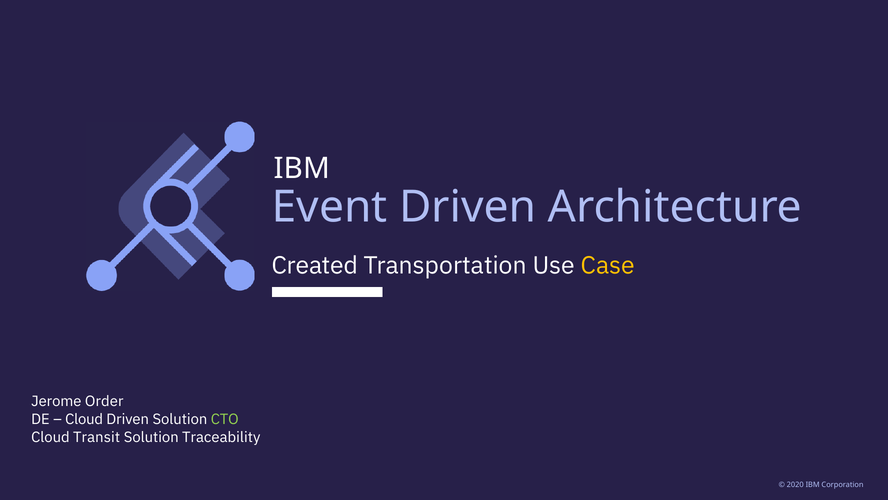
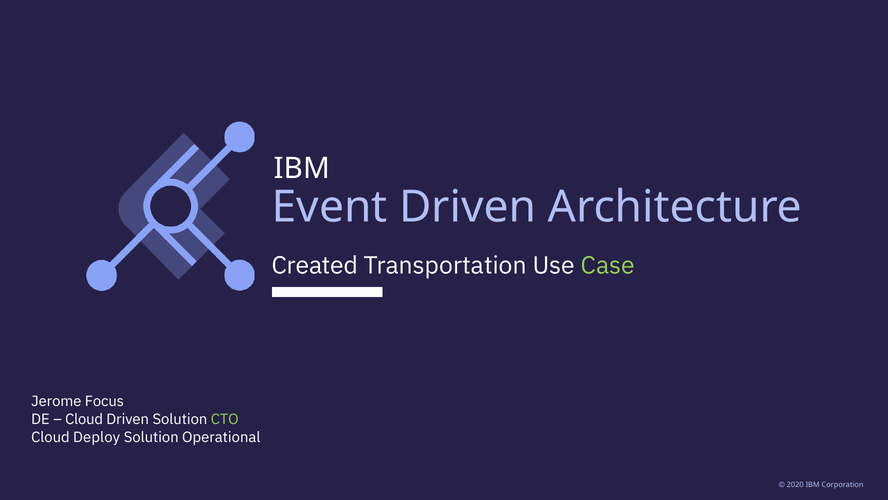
Case colour: yellow -> light green
Order: Order -> Focus
Transit: Transit -> Deploy
Traceability: Traceability -> Operational
